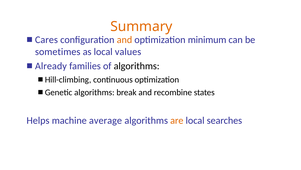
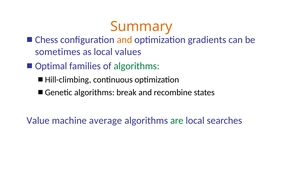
Cares: Cares -> Chess
minimum: minimum -> gradients
Already: Already -> Optimal
algorithms at (137, 66) colour: black -> green
Helps: Helps -> Value
are colour: orange -> green
